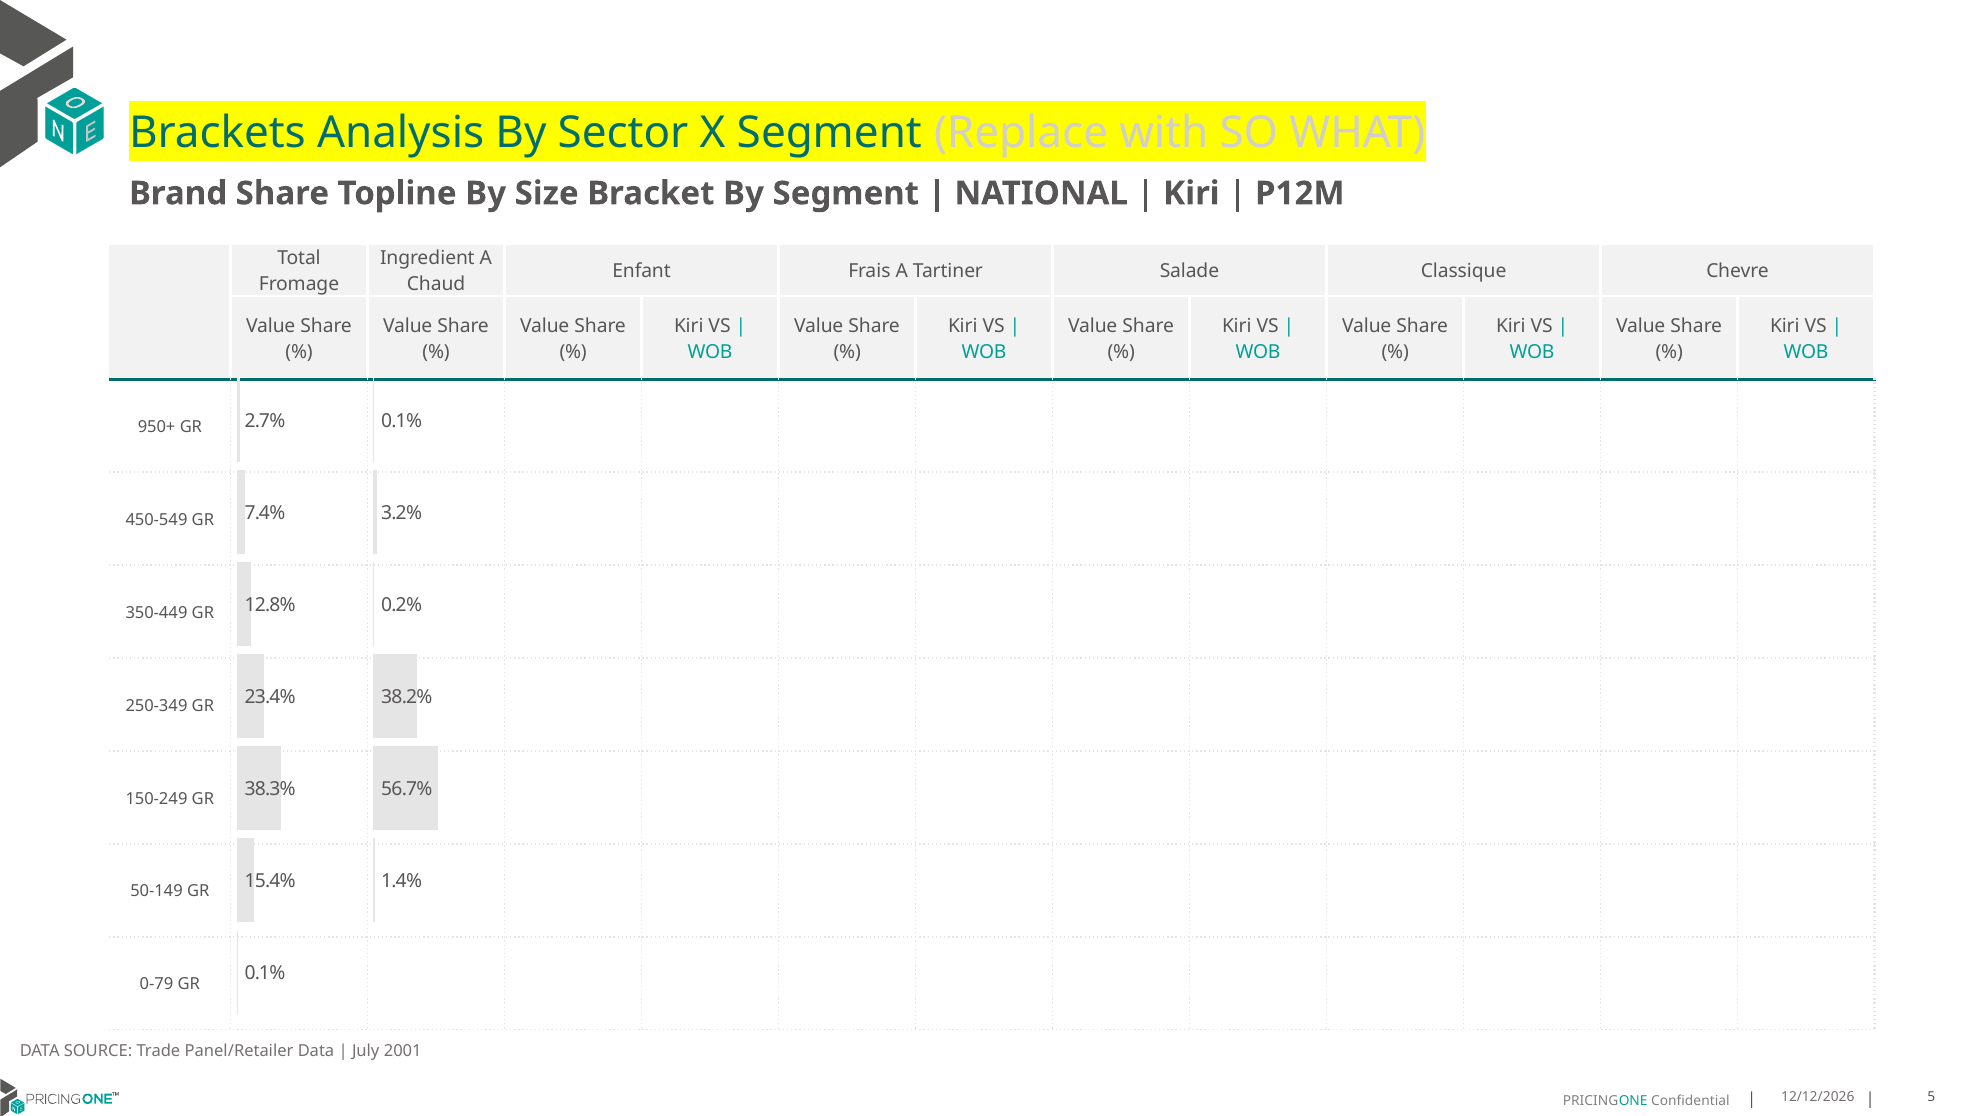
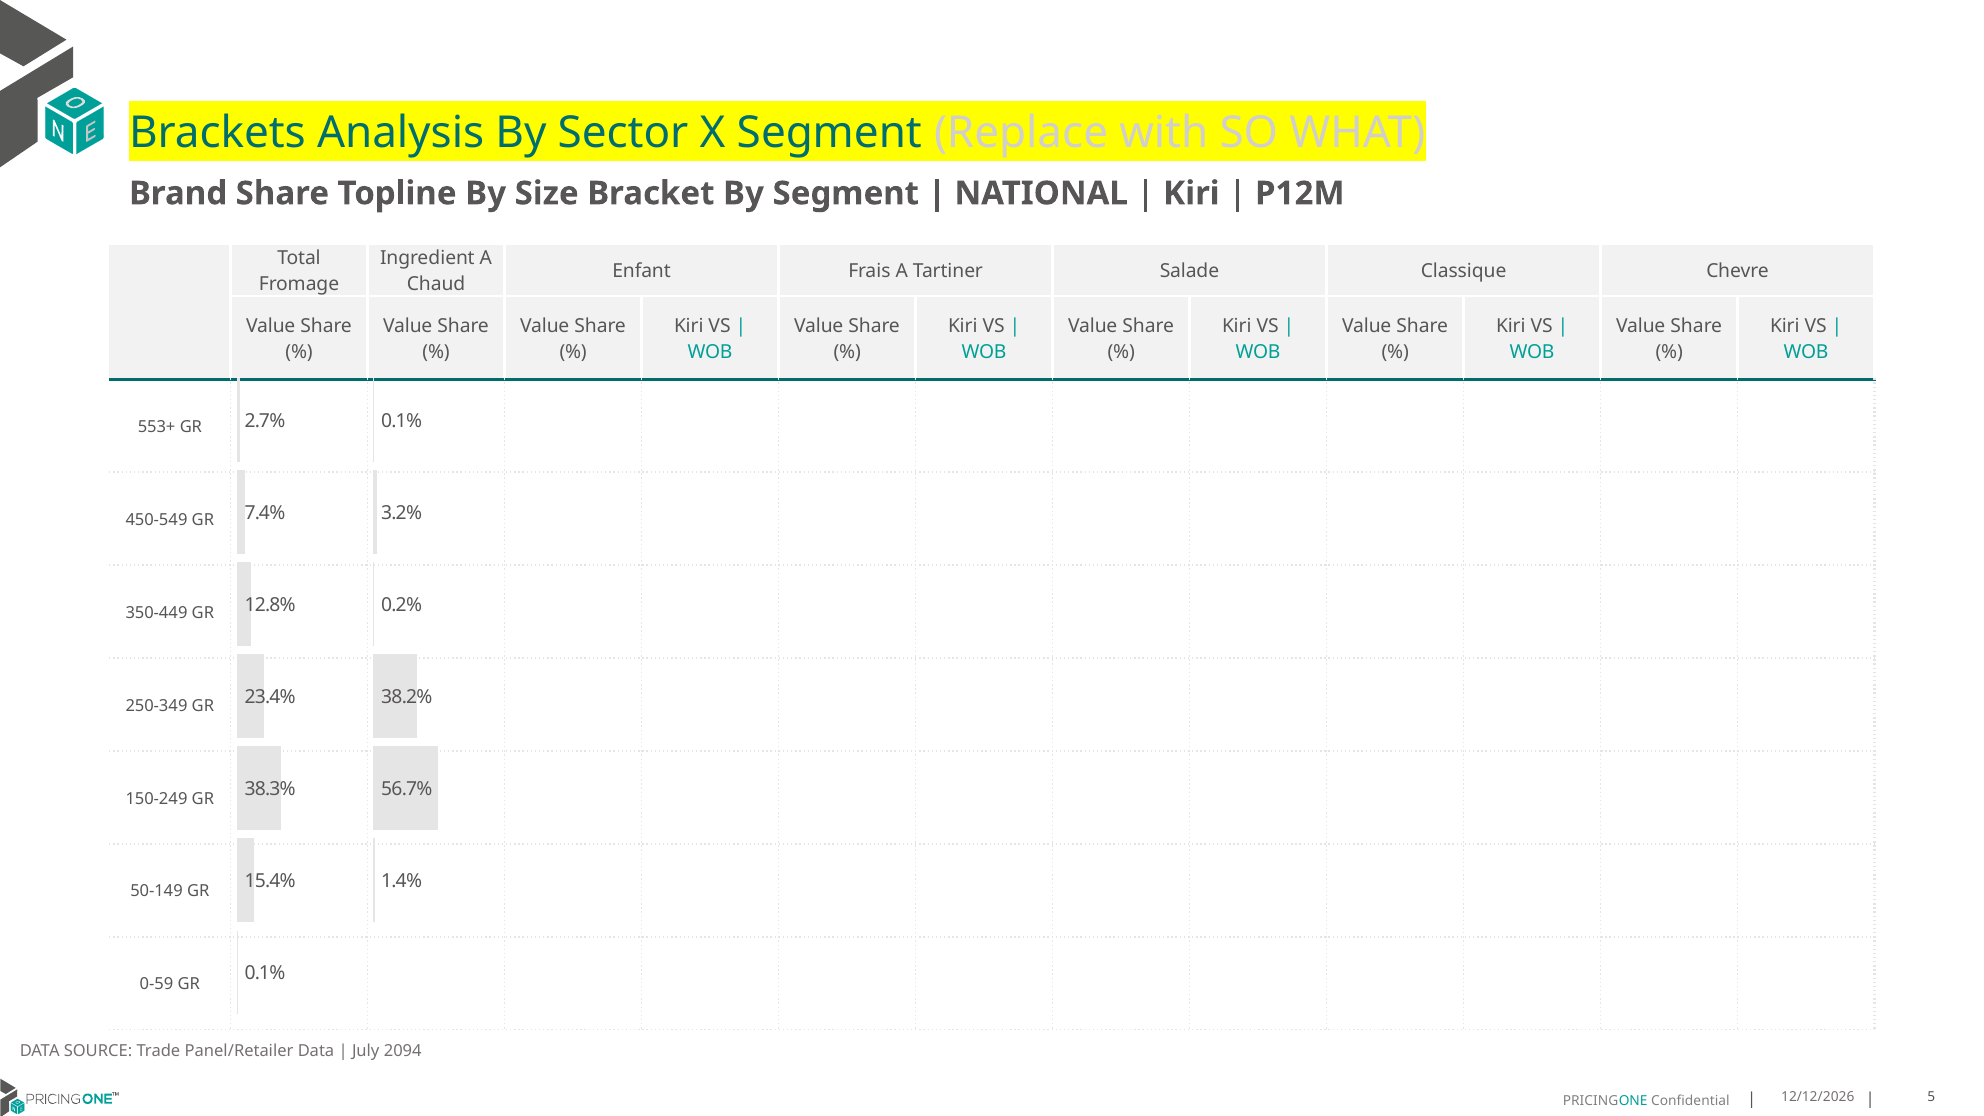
950+: 950+ -> 553+
0-79: 0-79 -> 0-59
2001: 2001 -> 2094
